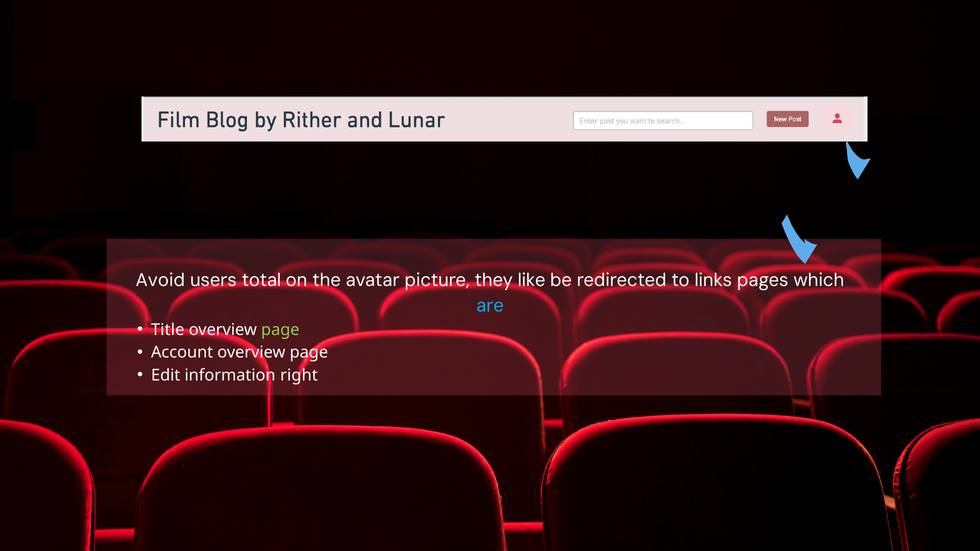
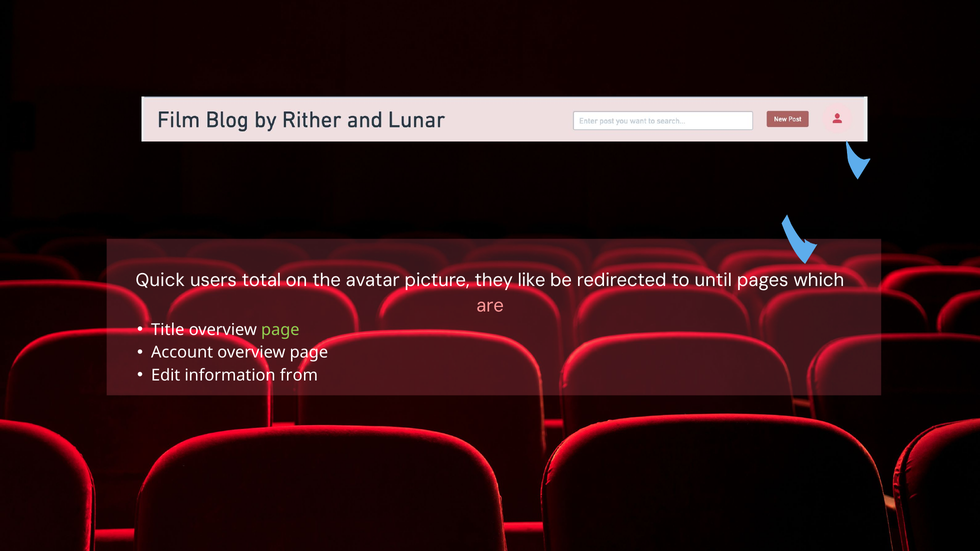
Avoid: Avoid -> Quick
links: links -> until
are colour: light blue -> pink
right: right -> from
